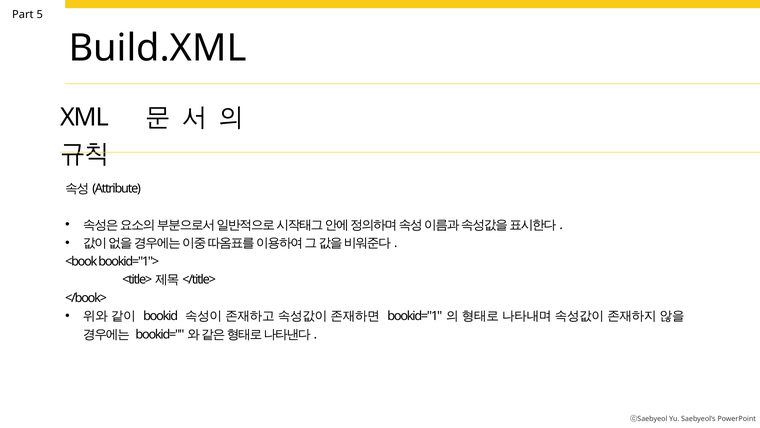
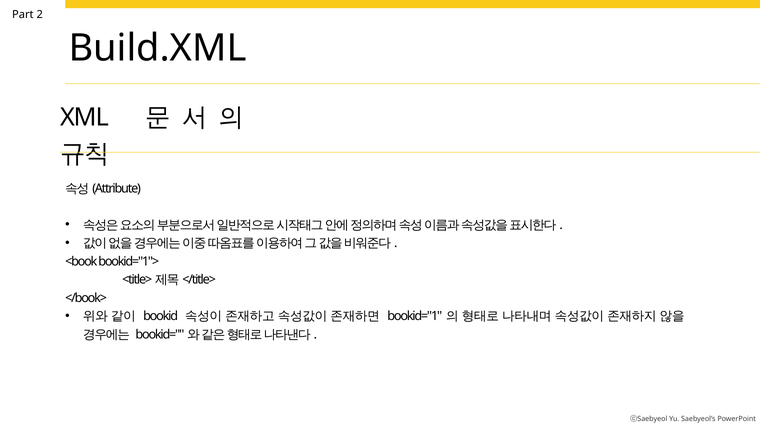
5: 5 -> 2
